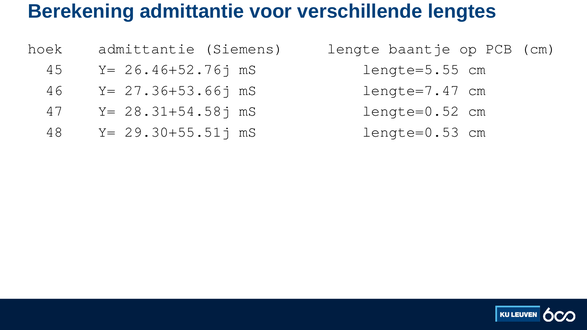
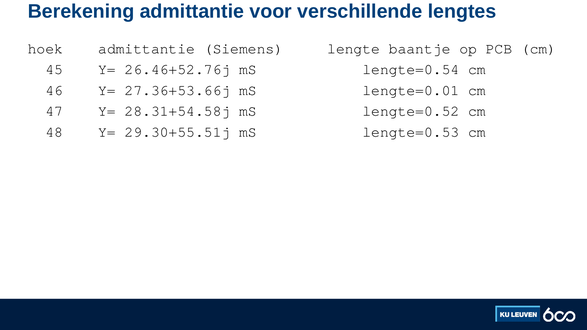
lengte=5.55: lengte=5.55 -> lengte=0.54
lengte=7.47: lengte=7.47 -> lengte=0.01
